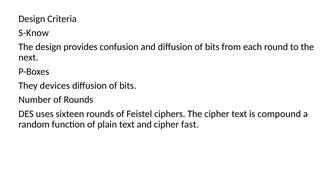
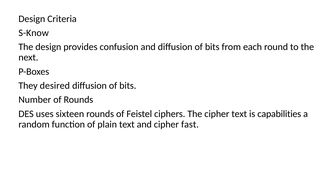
devices: devices -> desired
compound: compound -> capabilities
